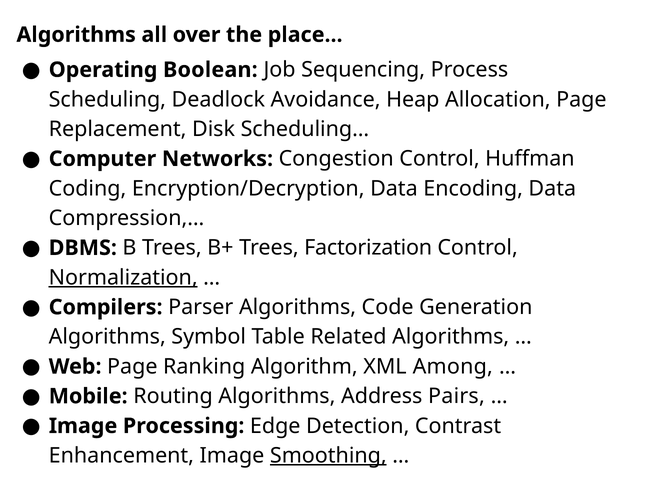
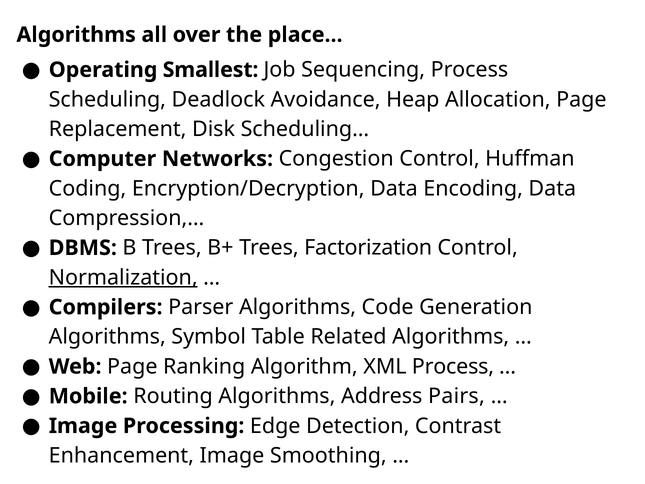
Boolean: Boolean -> Smallest
XML Among: Among -> Process
Smoothing underline: present -> none
